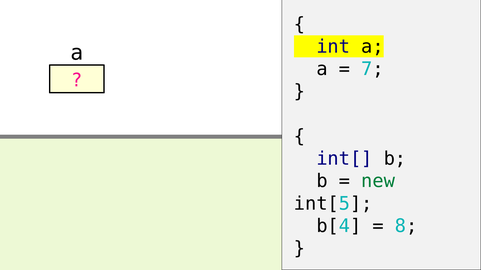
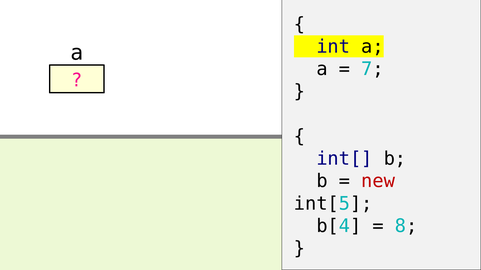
new colour: green -> red
